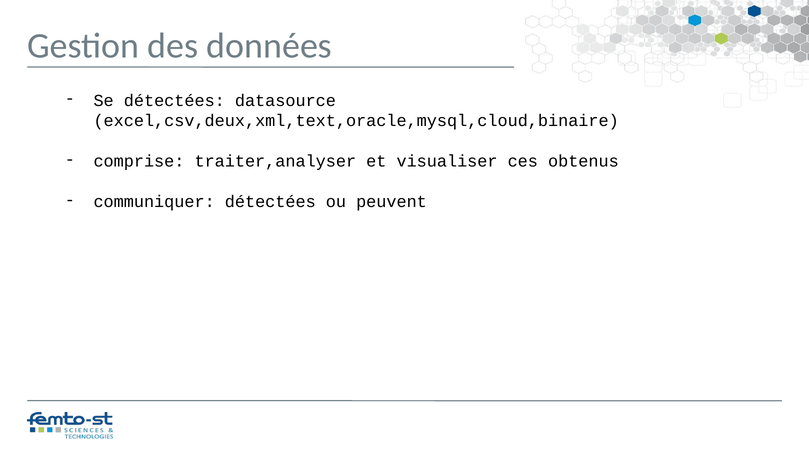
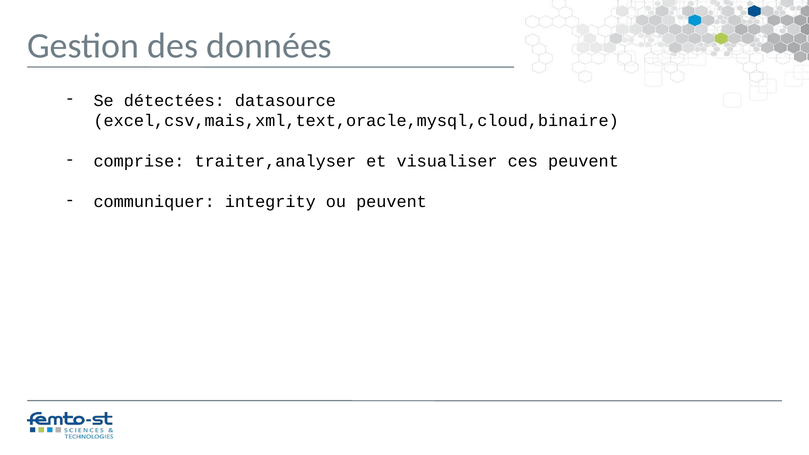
excel,csv,deux,xml,text,oracle,mysql,cloud,binaire: excel,csv,deux,xml,text,oracle,mysql,cloud,binaire -> excel,csv,mais,xml,text,oracle,mysql,cloud,binaire
ces obtenus: obtenus -> peuvent
communiquer détectées: détectées -> integrity
